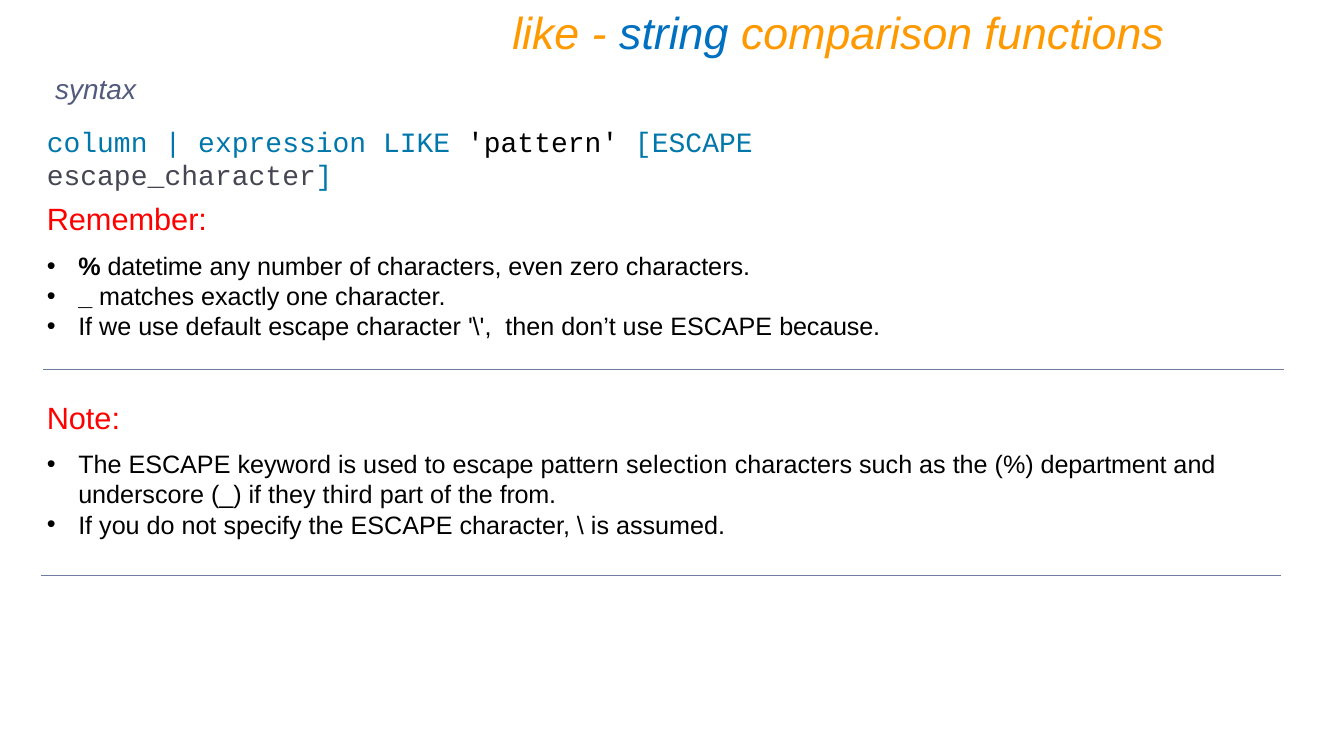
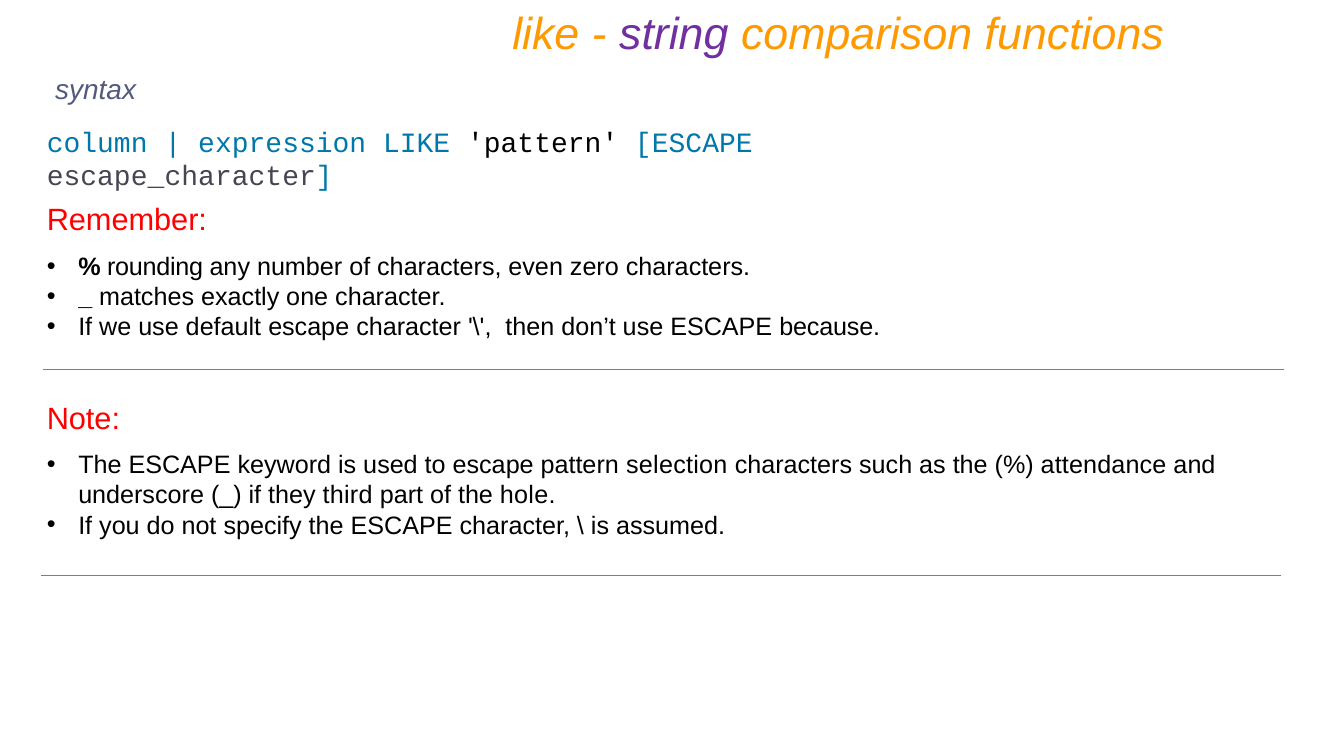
string colour: blue -> purple
datetime: datetime -> rounding
department: department -> attendance
from: from -> hole
